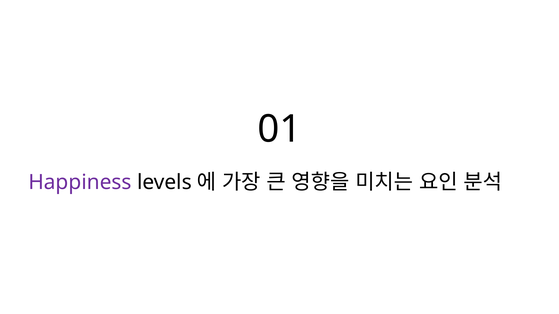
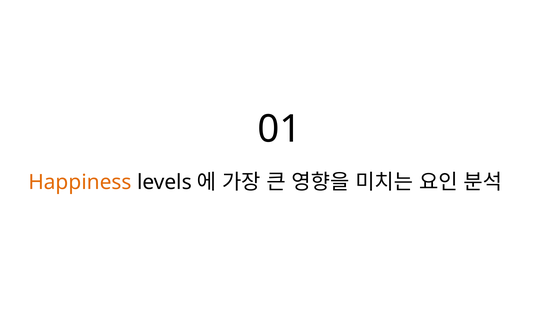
Happiness colour: purple -> orange
